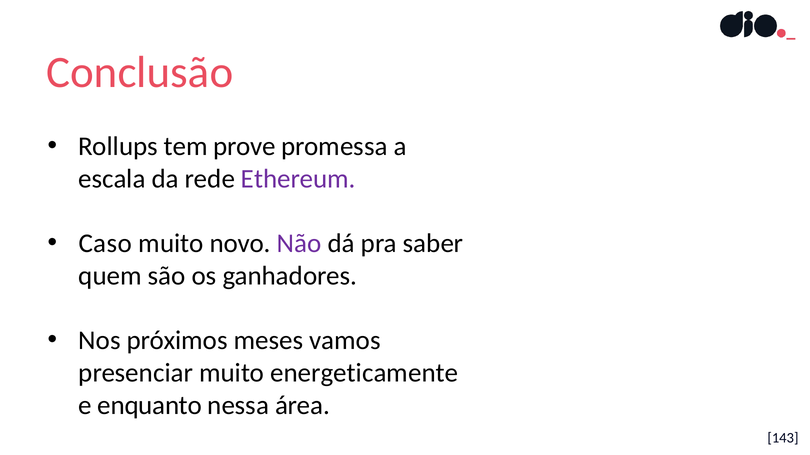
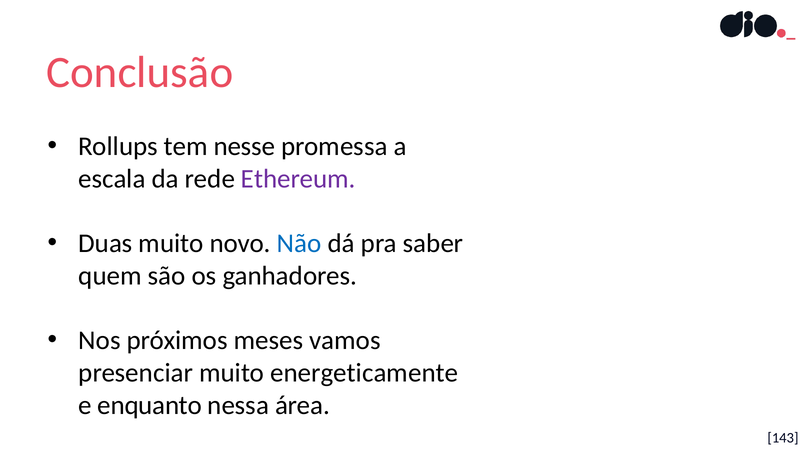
prove: prove -> nesse
Caso: Caso -> Duas
Não colour: purple -> blue
